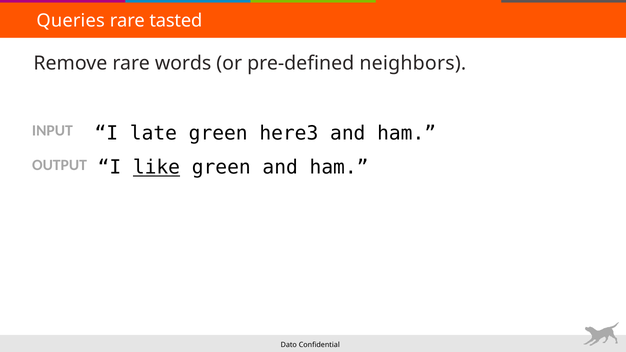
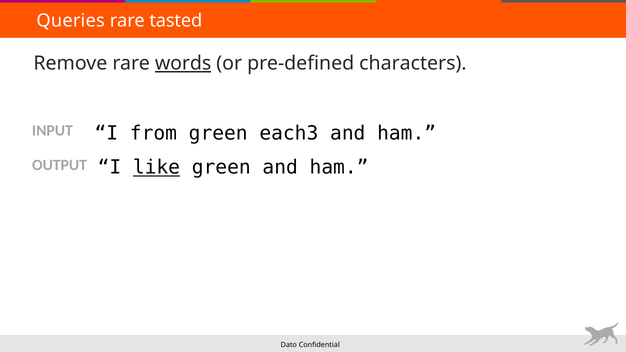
words underline: none -> present
neighbors: neighbors -> characters
late: late -> from
here3: here3 -> each3
